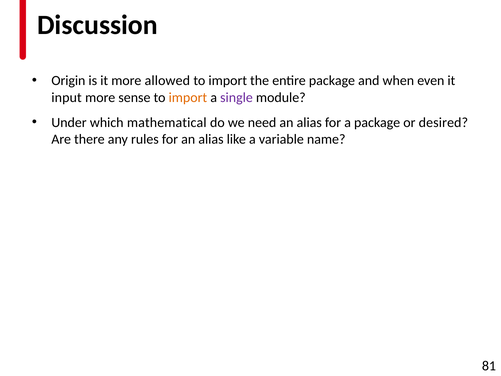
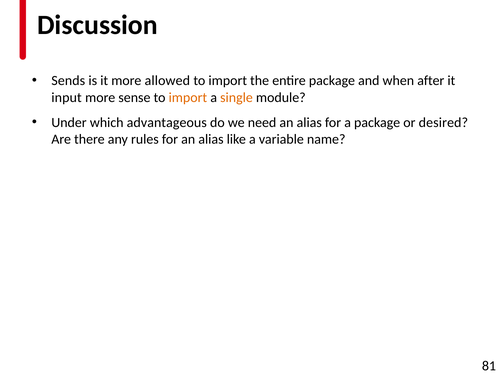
Origin: Origin -> Sends
even: even -> after
single colour: purple -> orange
mathematical: mathematical -> advantageous
